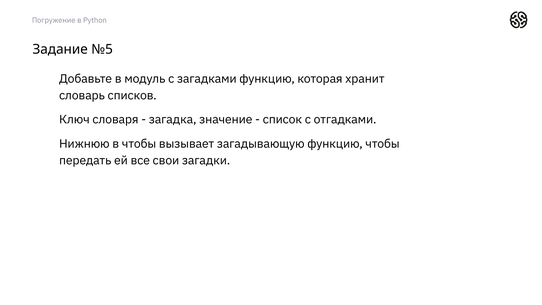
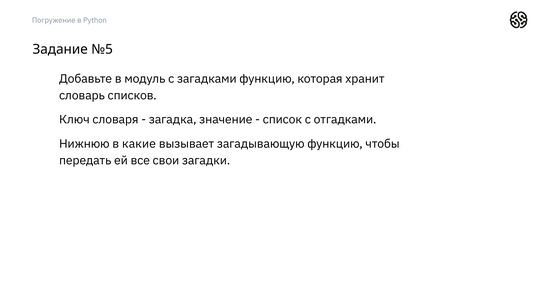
в чтобы: чтобы -> какие
